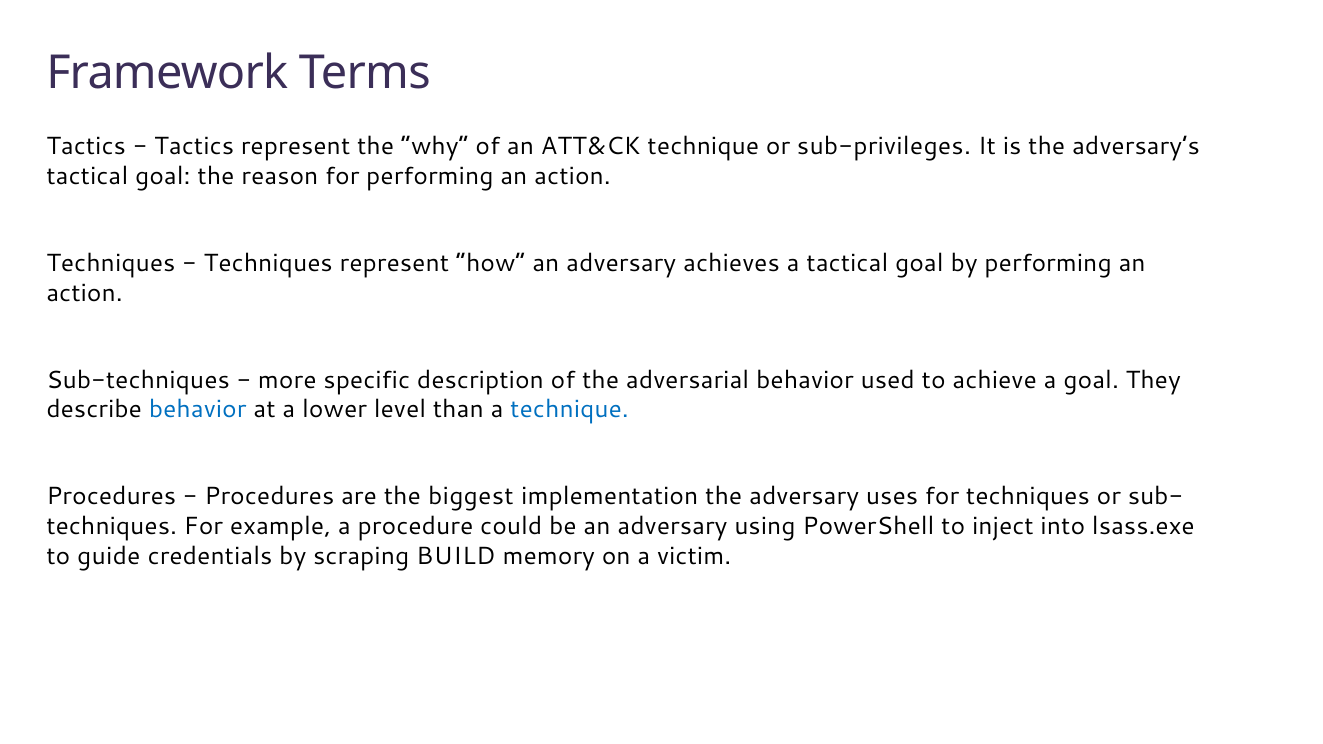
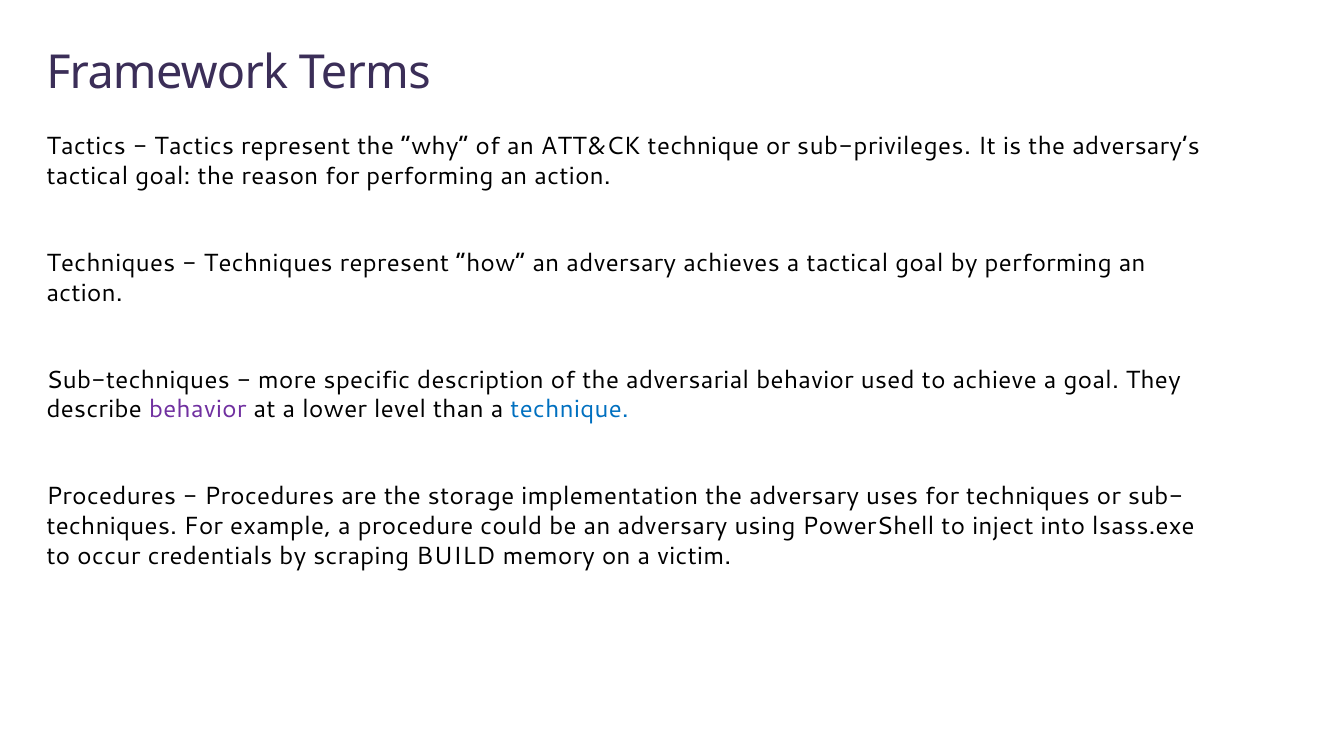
behavior at (198, 410) colour: blue -> purple
biggest: biggest -> storage
guide: guide -> occur
